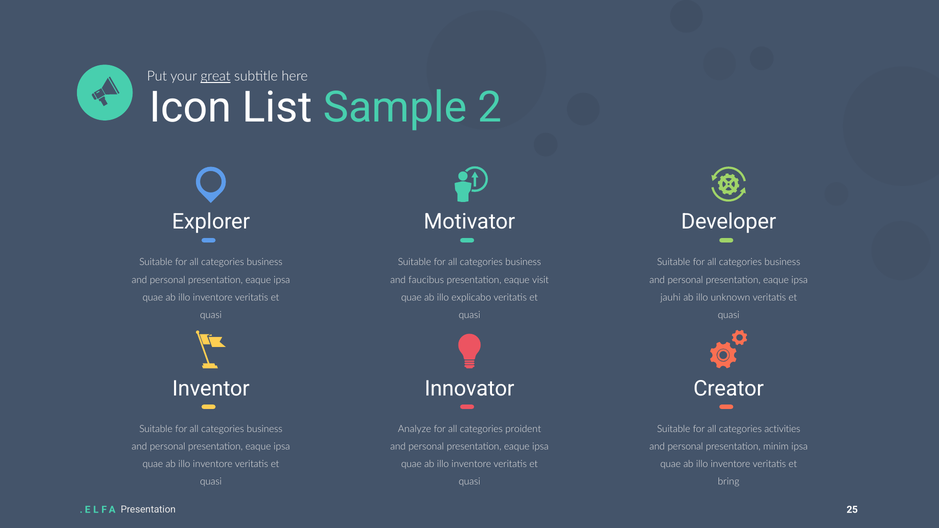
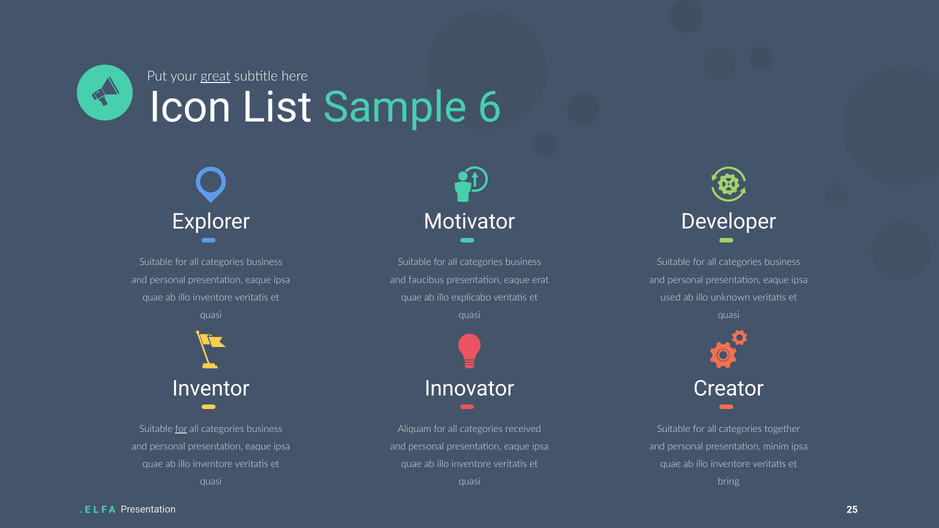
2: 2 -> 6
visit: visit -> erat
jauhi: jauhi -> used
for at (181, 429) underline: none -> present
Analyze: Analyze -> Aliquam
proident: proident -> received
activities: activities -> together
